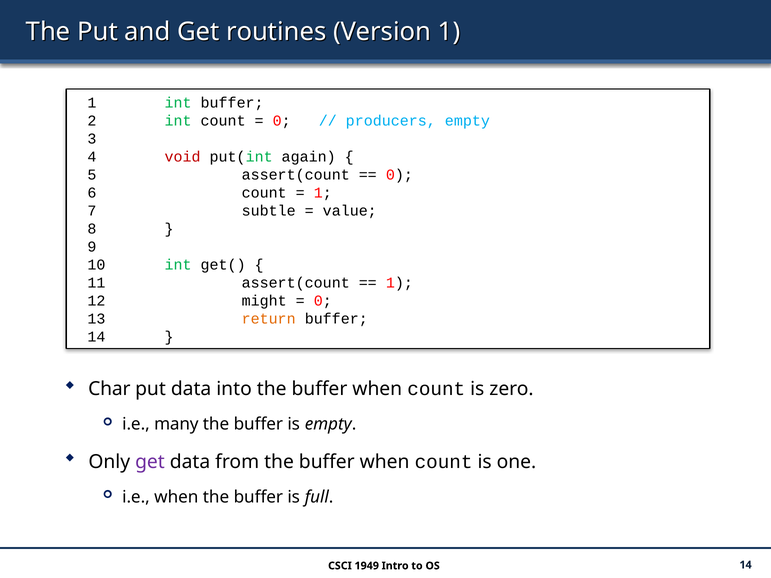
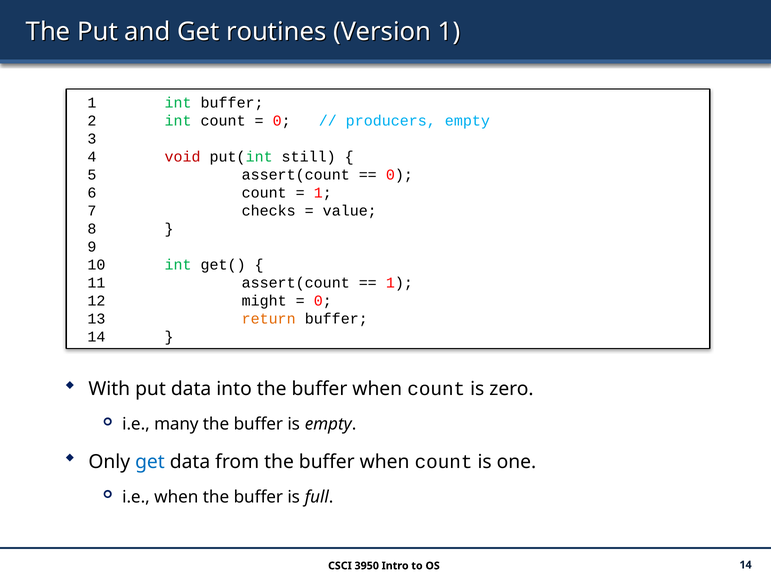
again: again -> still
subtle: subtle -> checks
Char: Char -> With
get at (150, 462) colour: purple -> blue
1949: 1949 -> 3950
